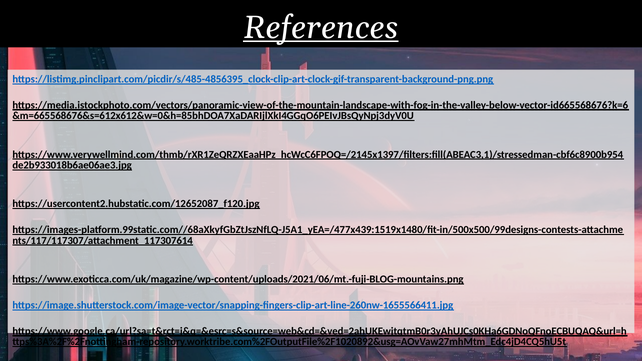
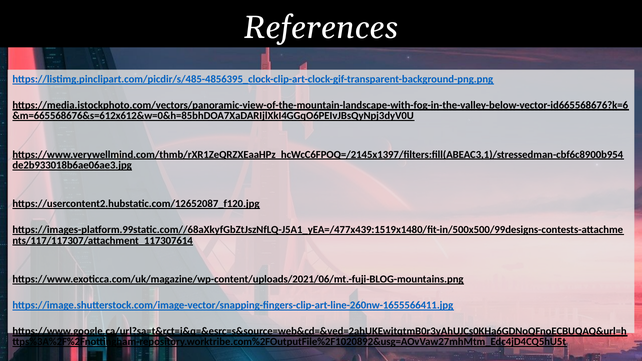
References underline: present -> none
